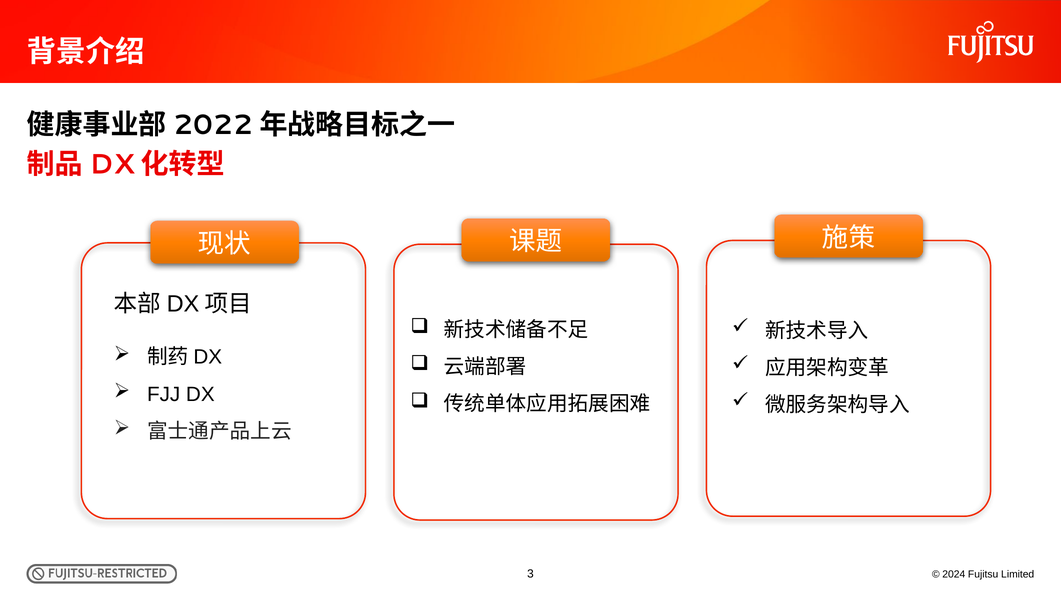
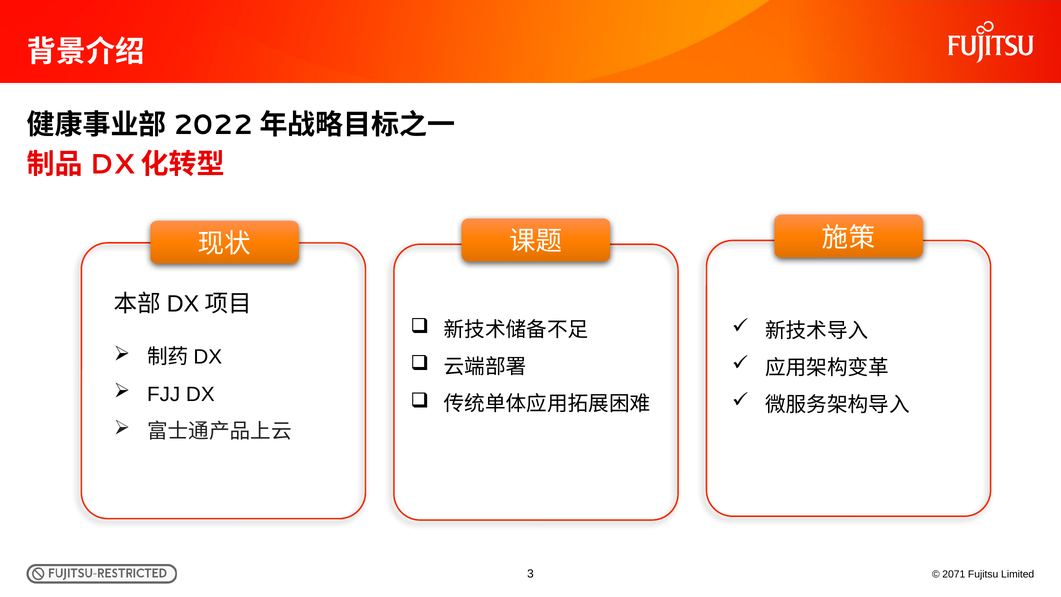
2024: 2024 -> 2071
